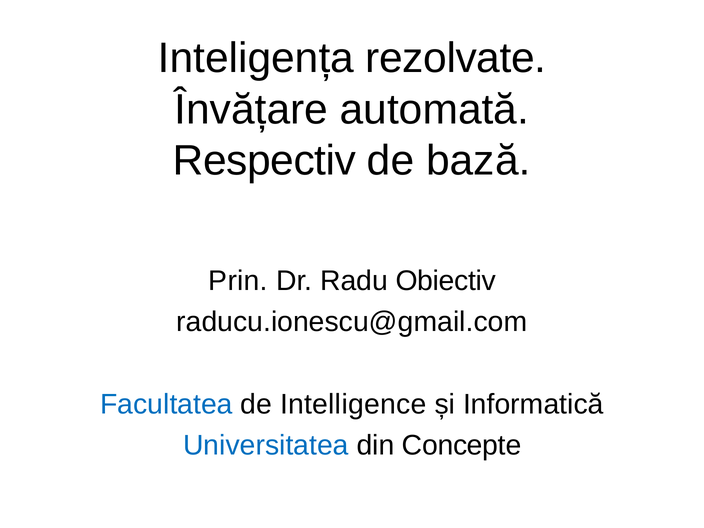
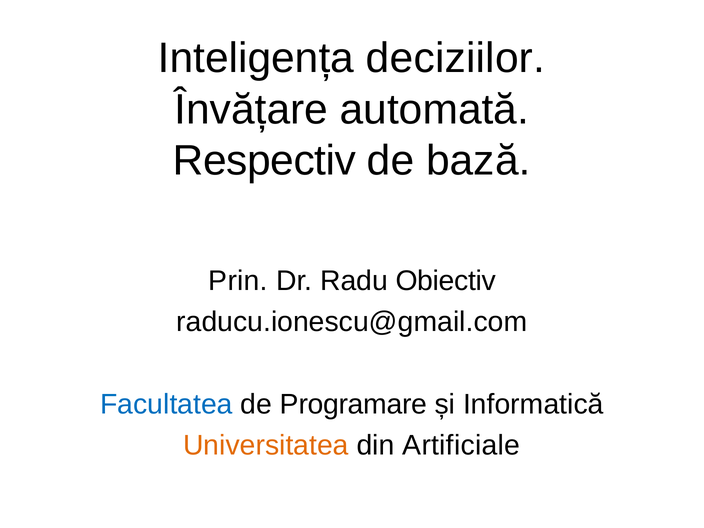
rezolvate: rezolvate -> deciziilor
Intelligence: Intelligence -> Programare
Universitatea colour: blue -> orange
Concepte: Concepte -> Artificiale
